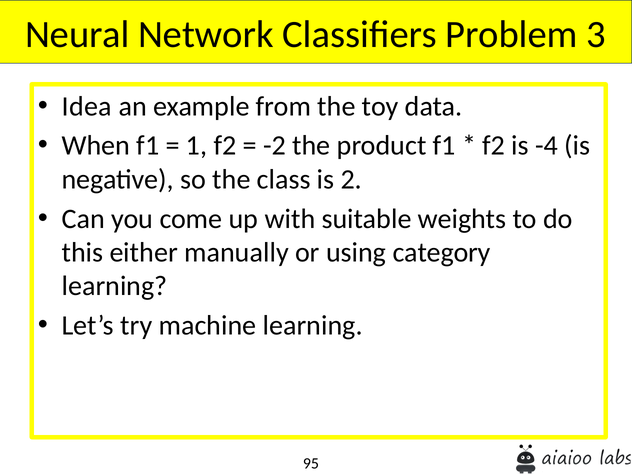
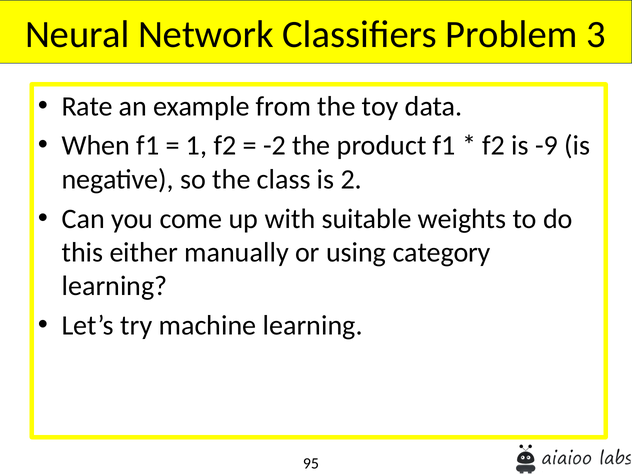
Idea: Idea -> Rate
-4: -4 -> -9
